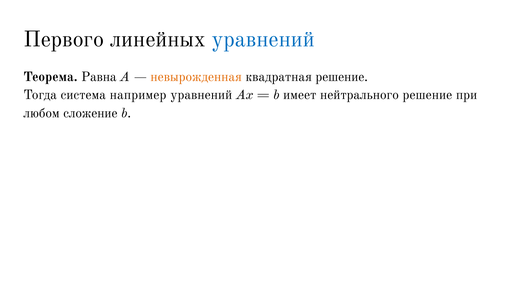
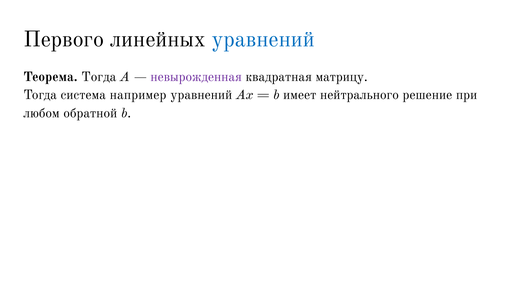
Теорема Равна: Равна -> Тогда
невырожденная colour: orange -> purple
квадратная решение: решение -> матрицу
сложение: сложение -> обратной
